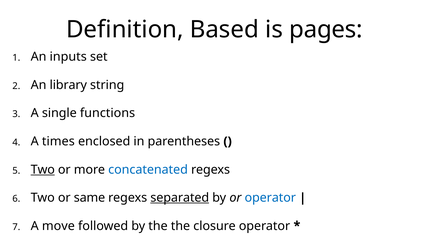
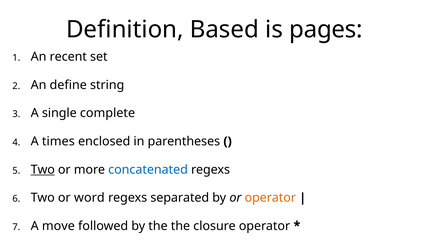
inputs: inputs -> recent
library: library -> define
functions: functions -> complete
same: same -> word
separated underline: present -> none
operator at (270, 198) colour: blue -> orange
